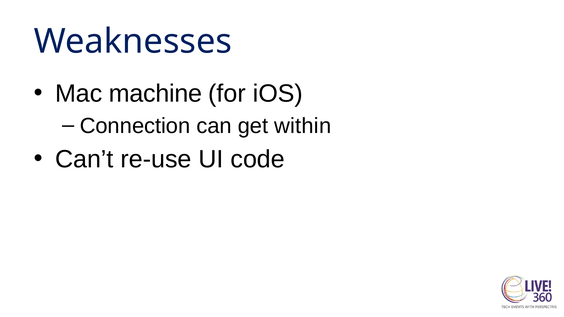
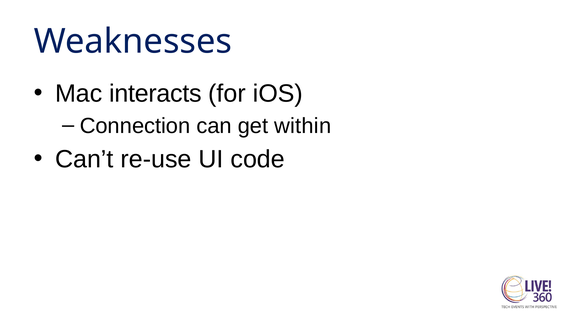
machine: machine -> interacts
